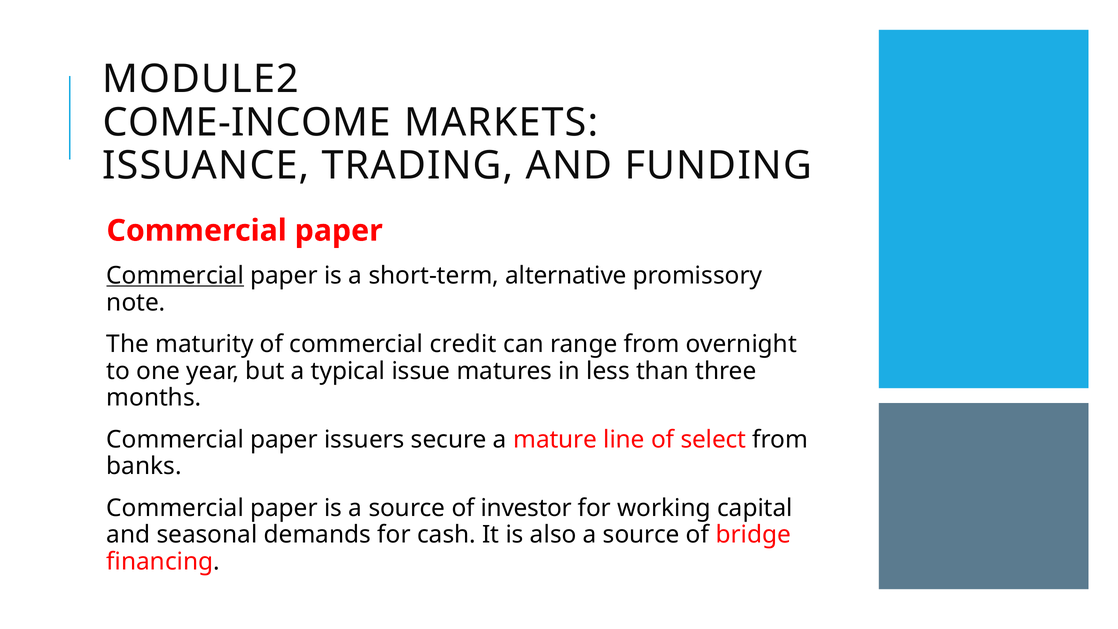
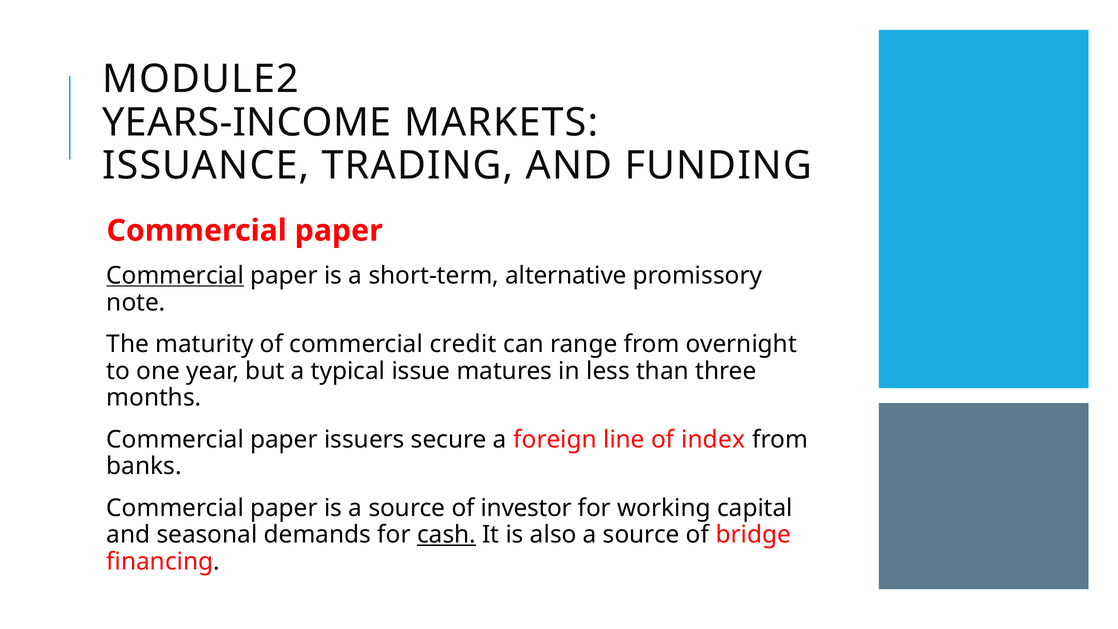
COME-INCOME: COME-INCOME -> YEARS-INCOME
mature: mature -> foreign
select: select -> index
cash underline: none -> present
